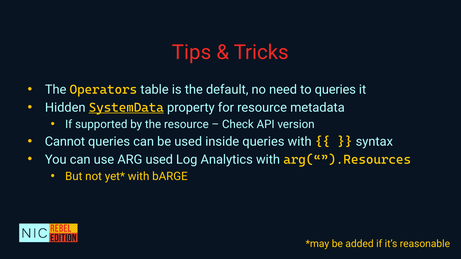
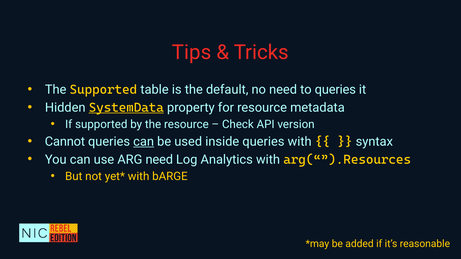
The Operators: Operators -> Supported
can at (144, 142) underline: none -> present
ARG used: used -> need
